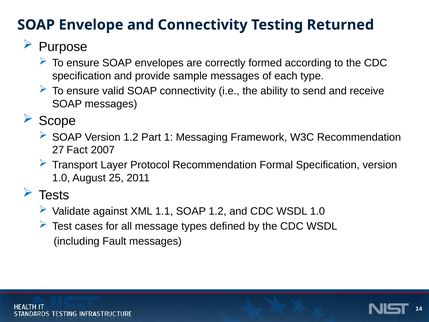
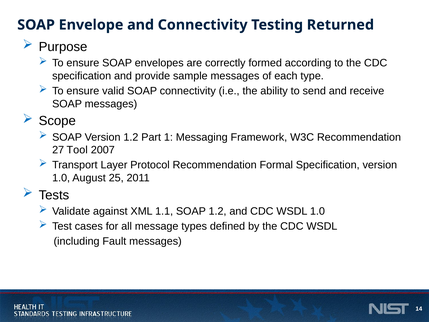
Fact: Fact -> Tool
